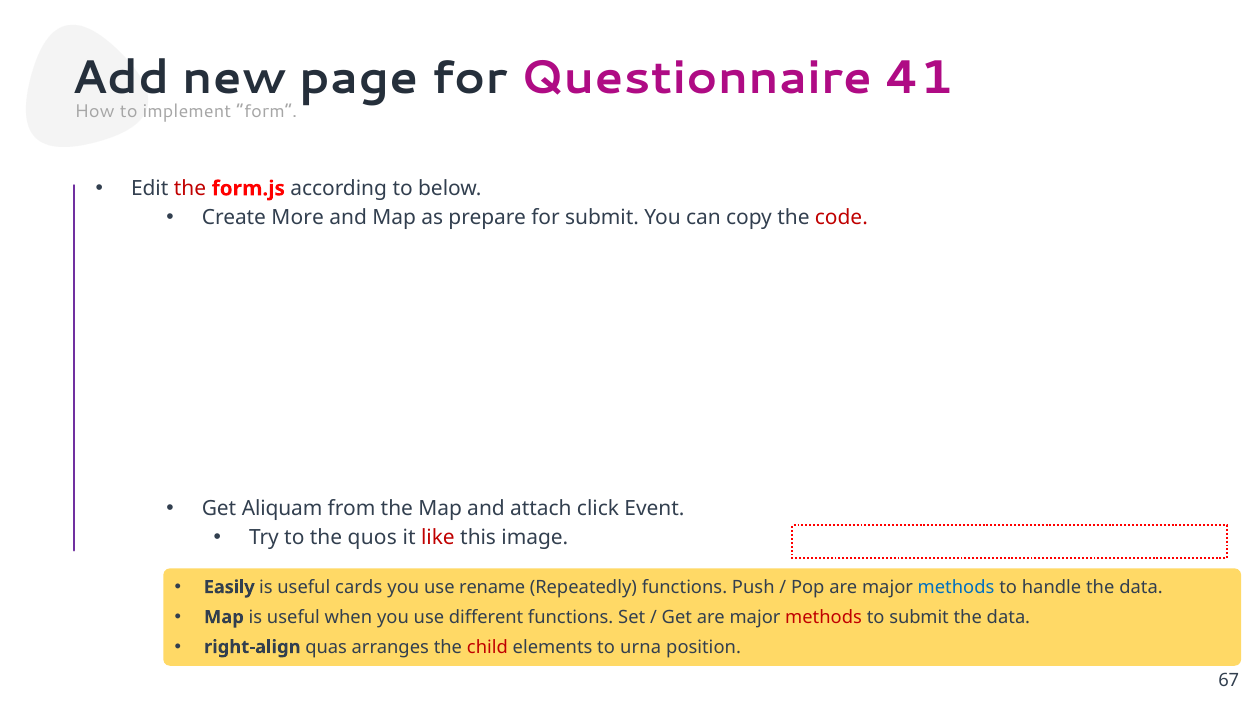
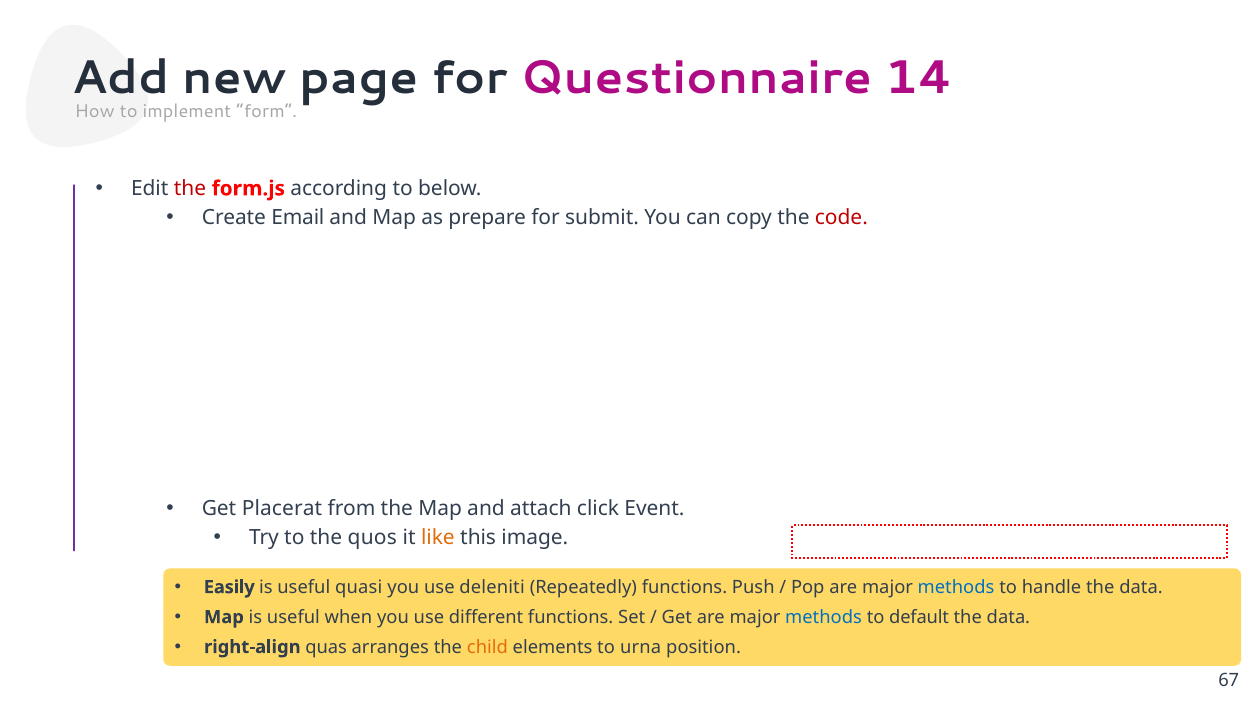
41: 41 -> 14
More: More -> Email
Aliquam: Aliquam -> Placerat
like colour: red -> orange
cards: cards -> quasi
rename: rename -> deleniti
methods at (824, 618) colour: red -> blue
to submit: submit -> default
child colour: red -> orange
